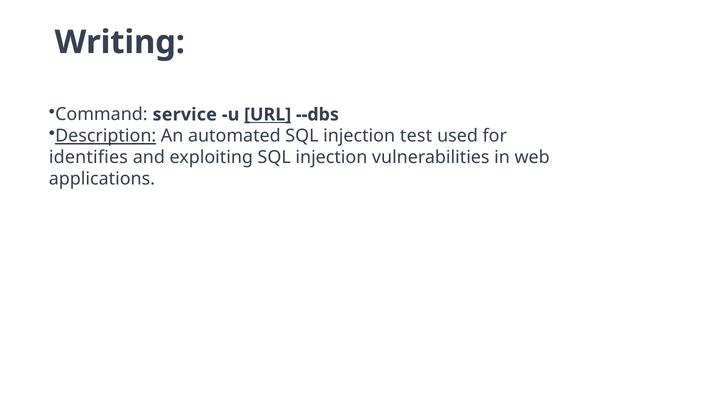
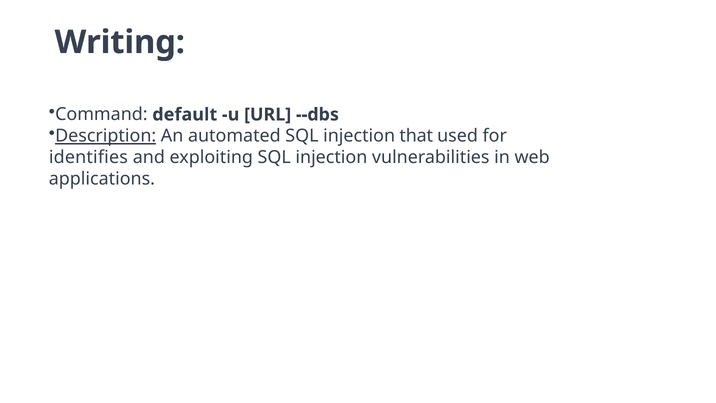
service: service -> default
URL underline: present -> none
test: test -> that
